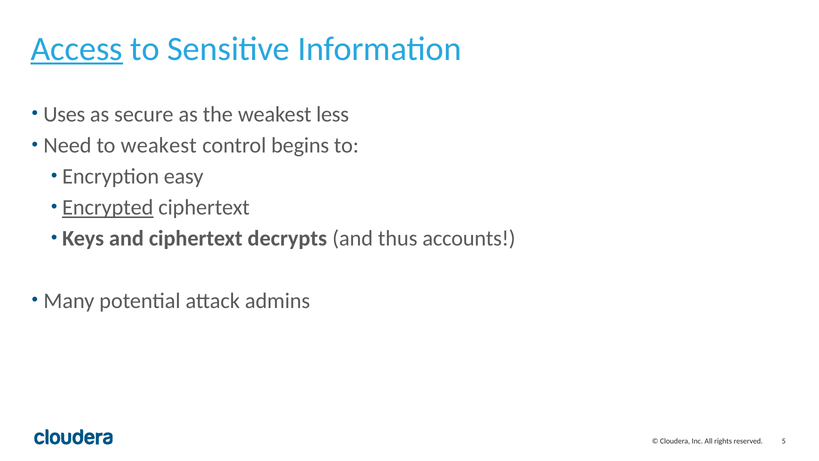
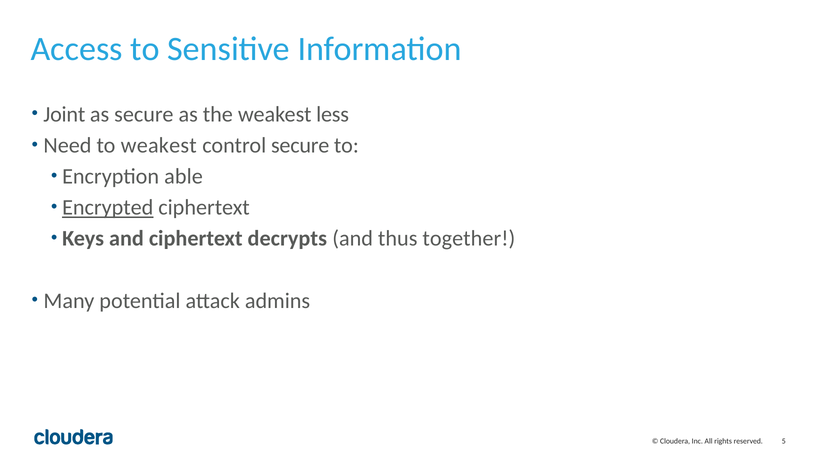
Access underline: present -> none
Uses: Uses -> Joint
control begins: begins -> secure
easy: easy -> able
accounts: accounts -> together
